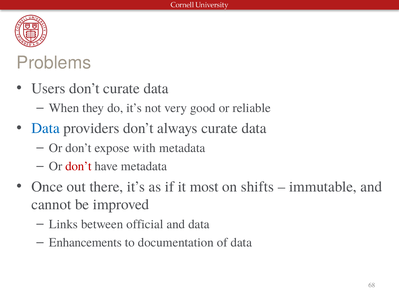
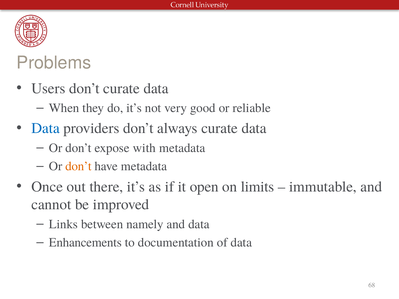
don’t at (78, 166) colour: red -> orange
most: most -> open
shifts: shifts -> limits
official: official -> namely
